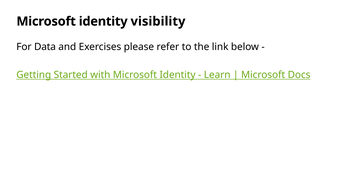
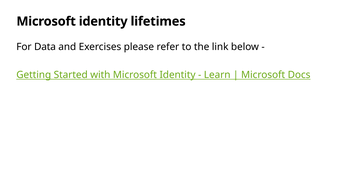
visibility: visibility -> lifetimes
